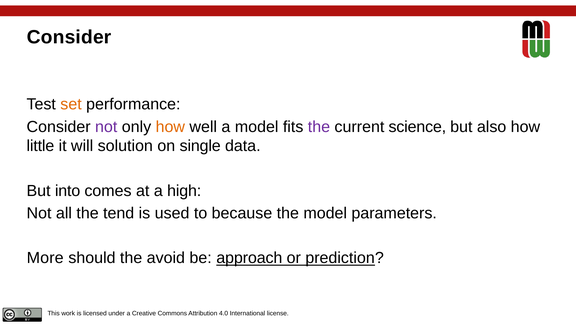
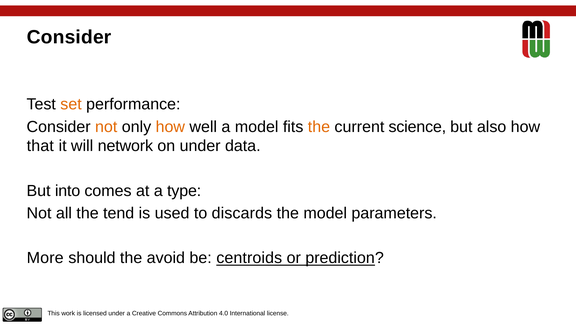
not at (106, 127) colour: purple -> orange
the at (319, 127) colour: purple -> orange
little: little -> that
solution: solution -> network
on single: single -> under
high: high -> type
because: because -> discards
approach: approach -> centroids
